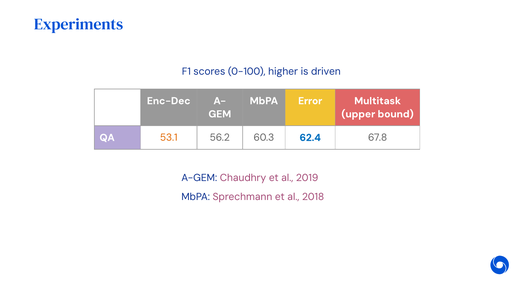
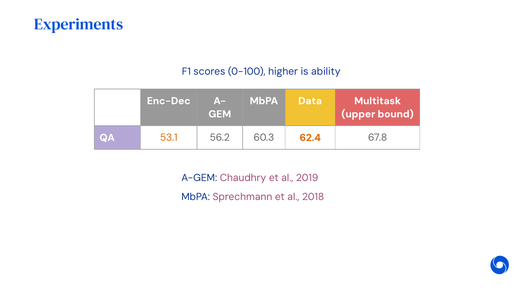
driven: driven -> ability
Error: Error -> Data
62.4 colour: blue -> orange
